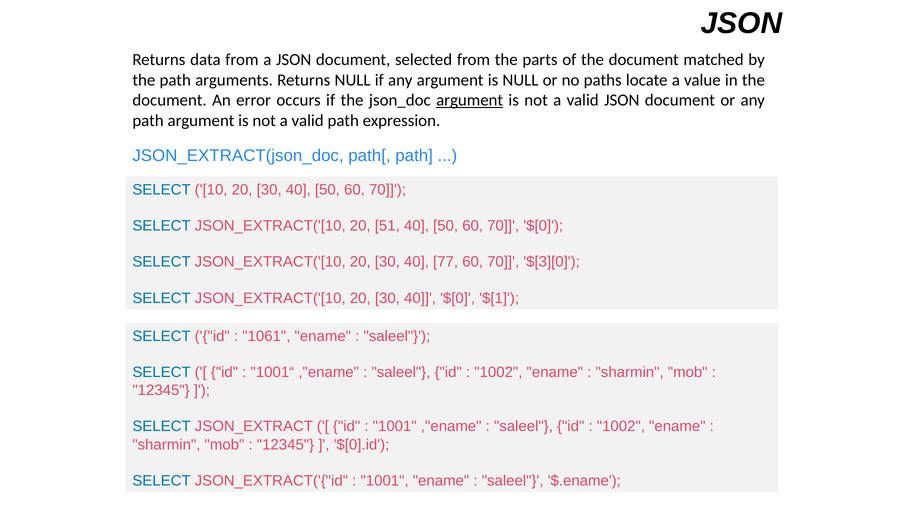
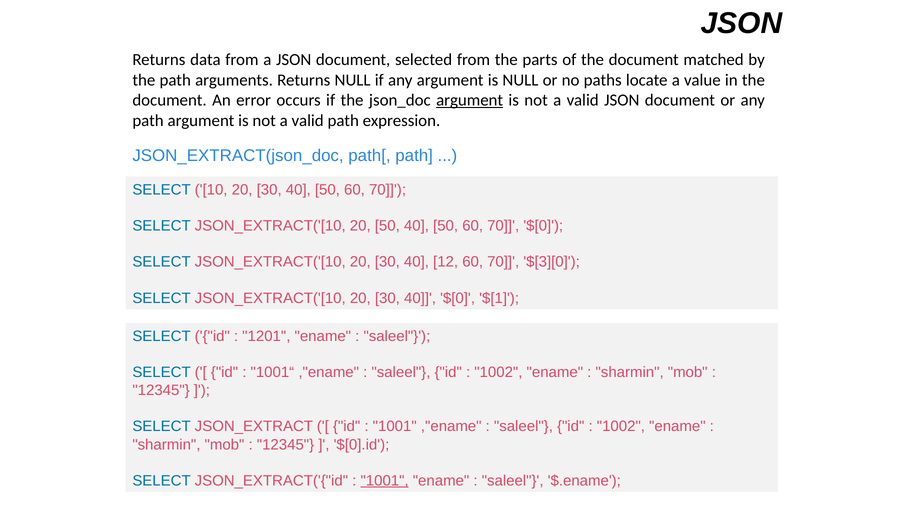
20 51: 51 -> 50
77: 77 -> 12
1061: 1061 -> 1201
1001 at (385, 481) underline: none -> present
